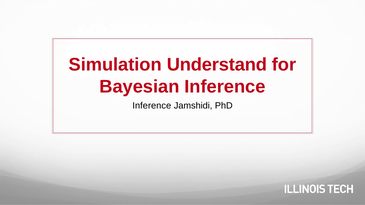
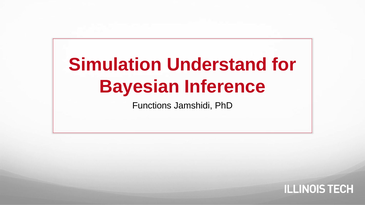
Inference at (152, 106): Inference -> Functions
